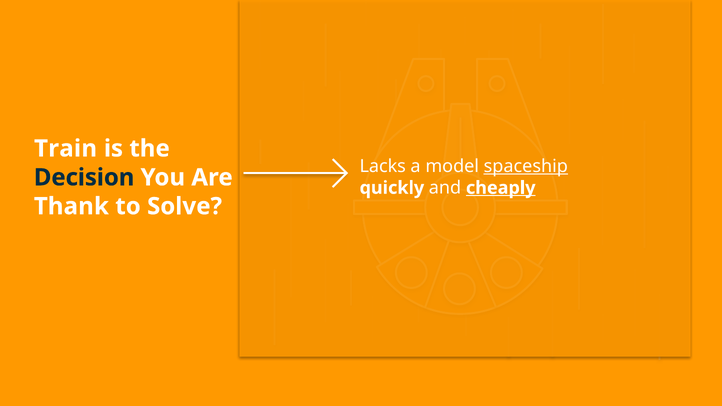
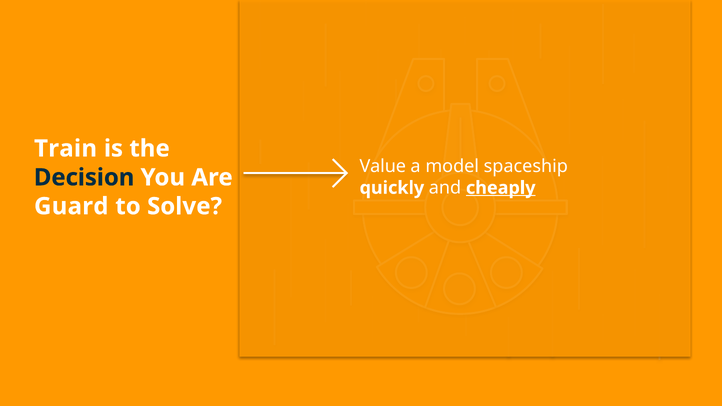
Lacks: Lacks -> Value
spaceship underline: present -> none
Thank: Thank -> Guard
